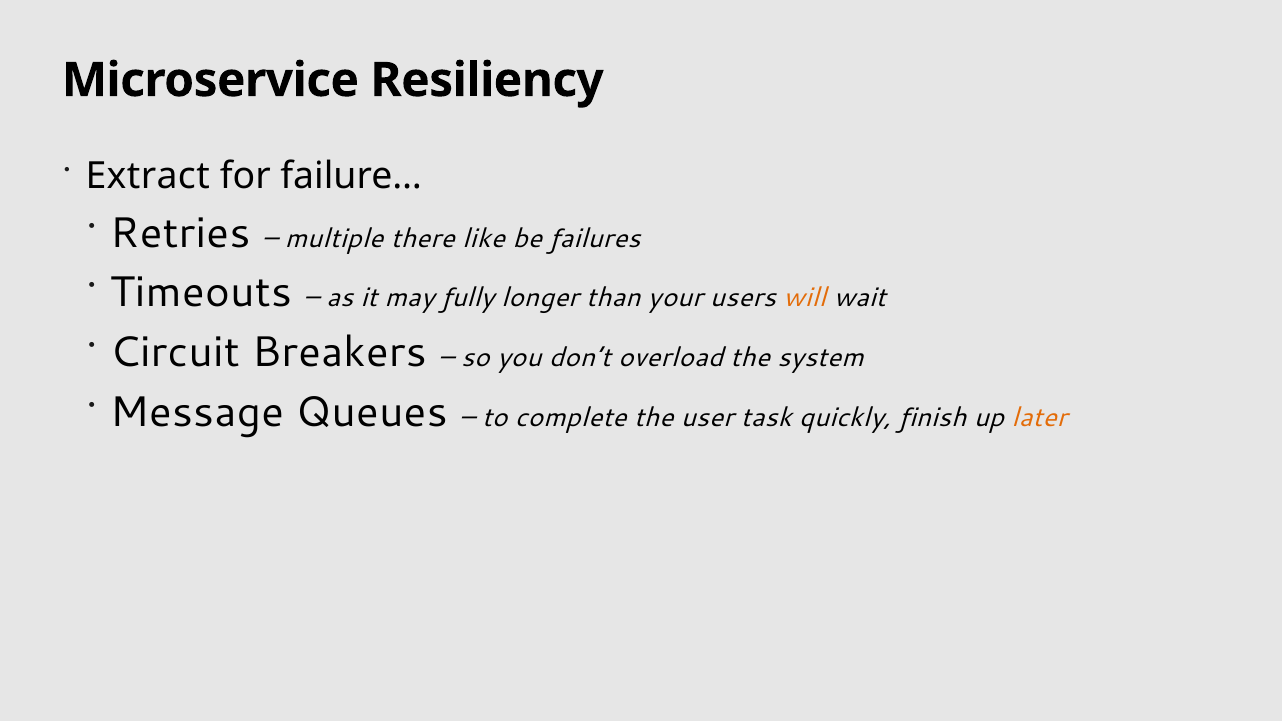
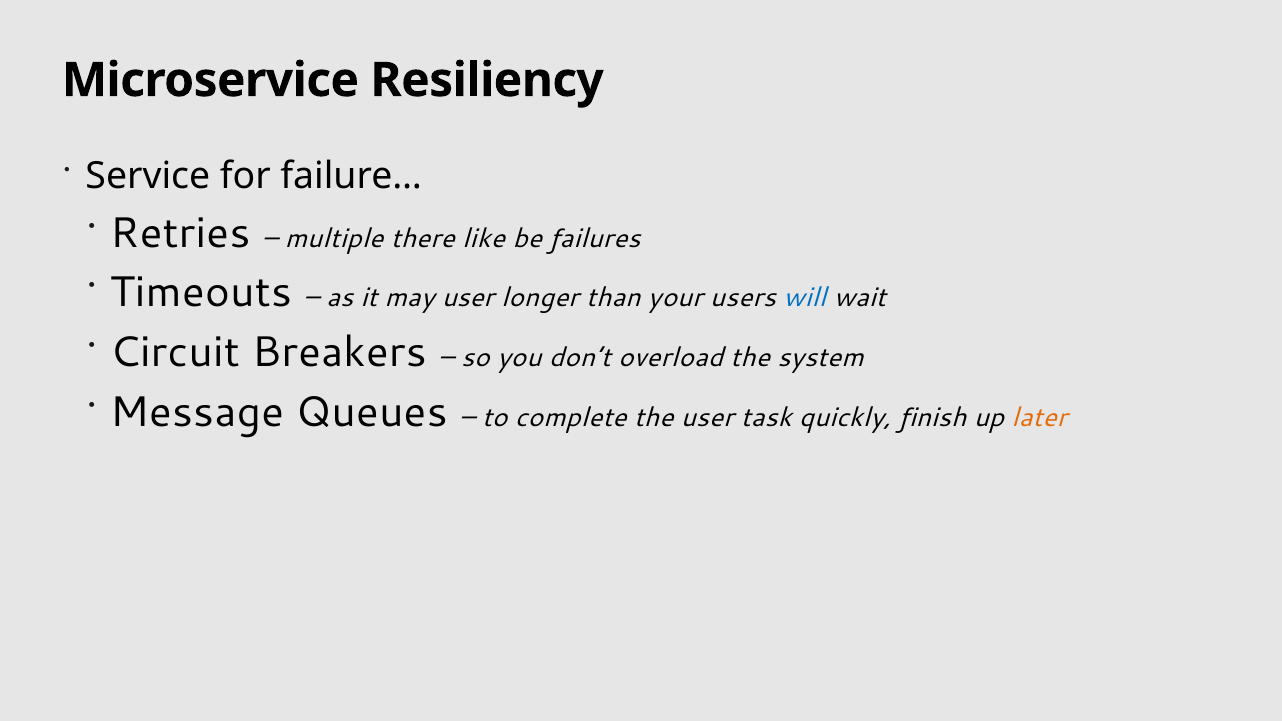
Extract: Extract -> Service
may fully: fully -> user
will colour: orange -> blue
